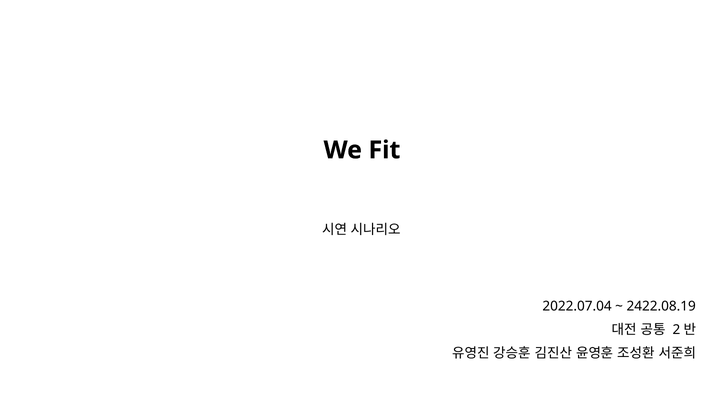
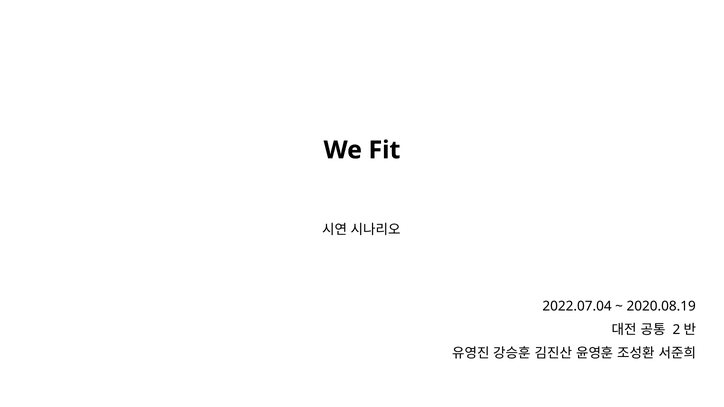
2422.08.19: 2422.08.19 -> 2020.08.19
